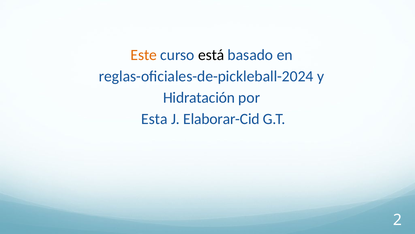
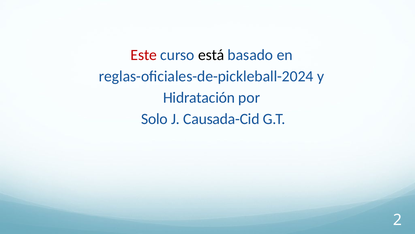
Este colour: orange -> red
Esta: Esta -> Solo
Elaborar-Cid: Elaborar-Cid -> Causada-Cid
